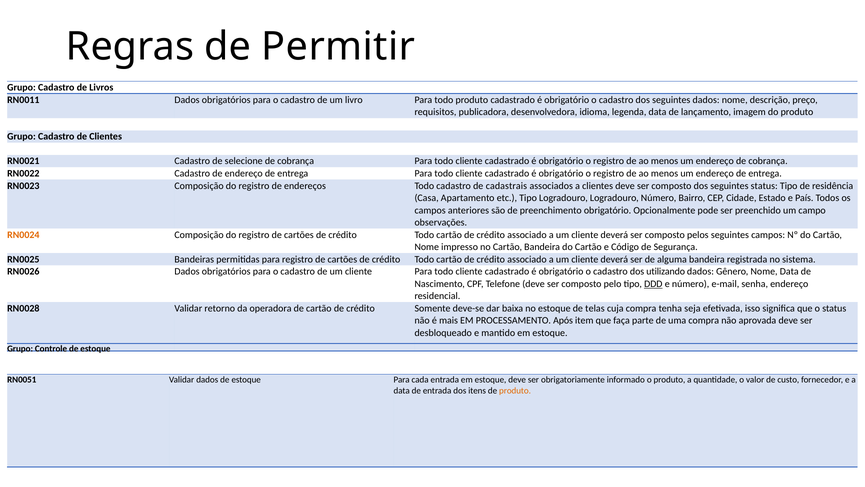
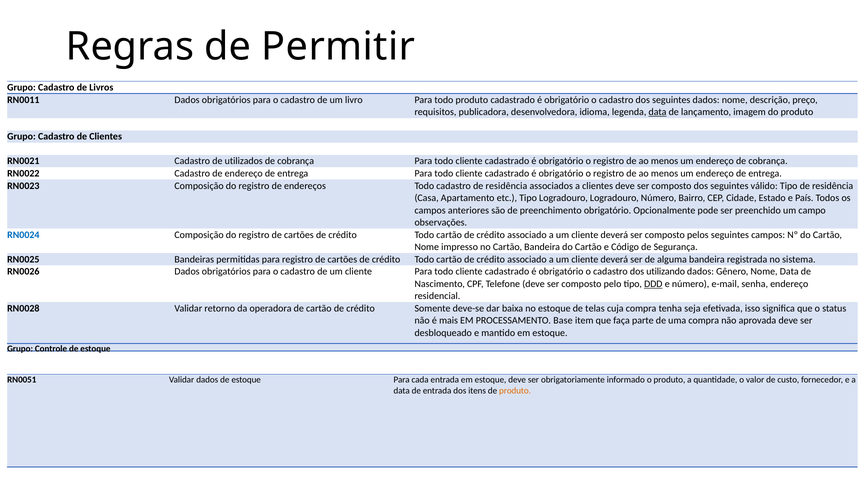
data at (658, 112) underline: none -> present
selecione: selecione -> utilizados
cadastro de cadastrais: cadastrais -> residência
seguintes status: status -> válido
RN0024 colour: orange -> blue
Após: Após -> Base
